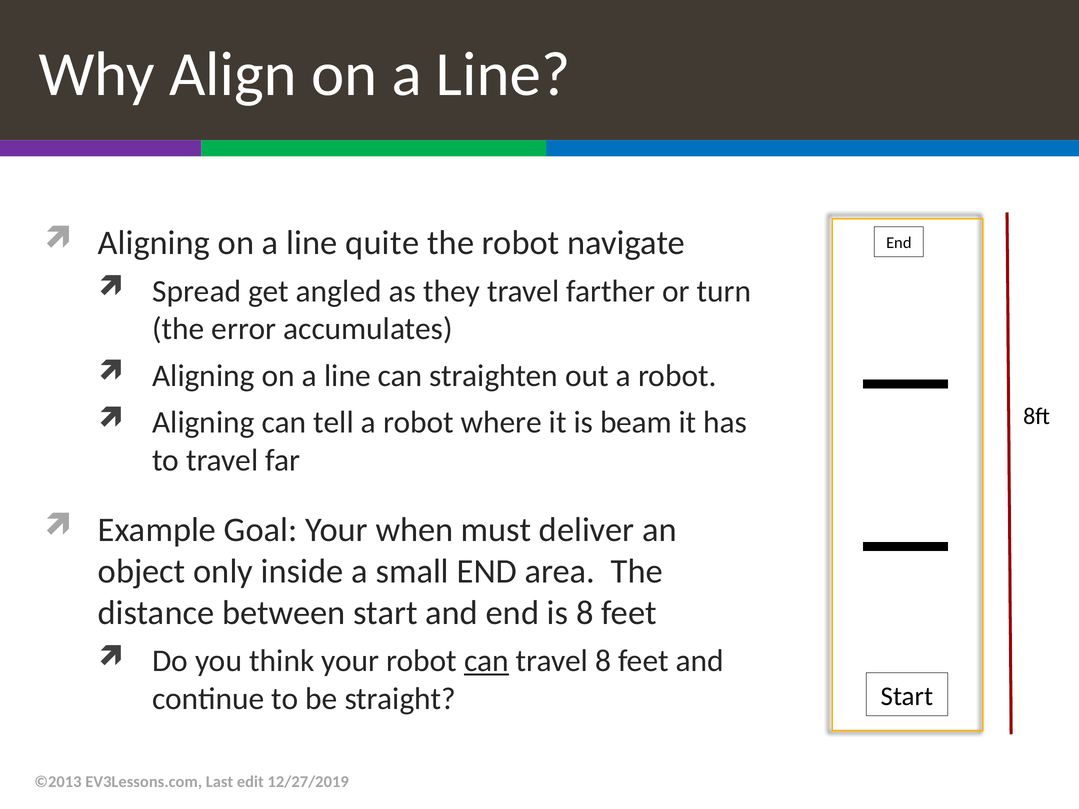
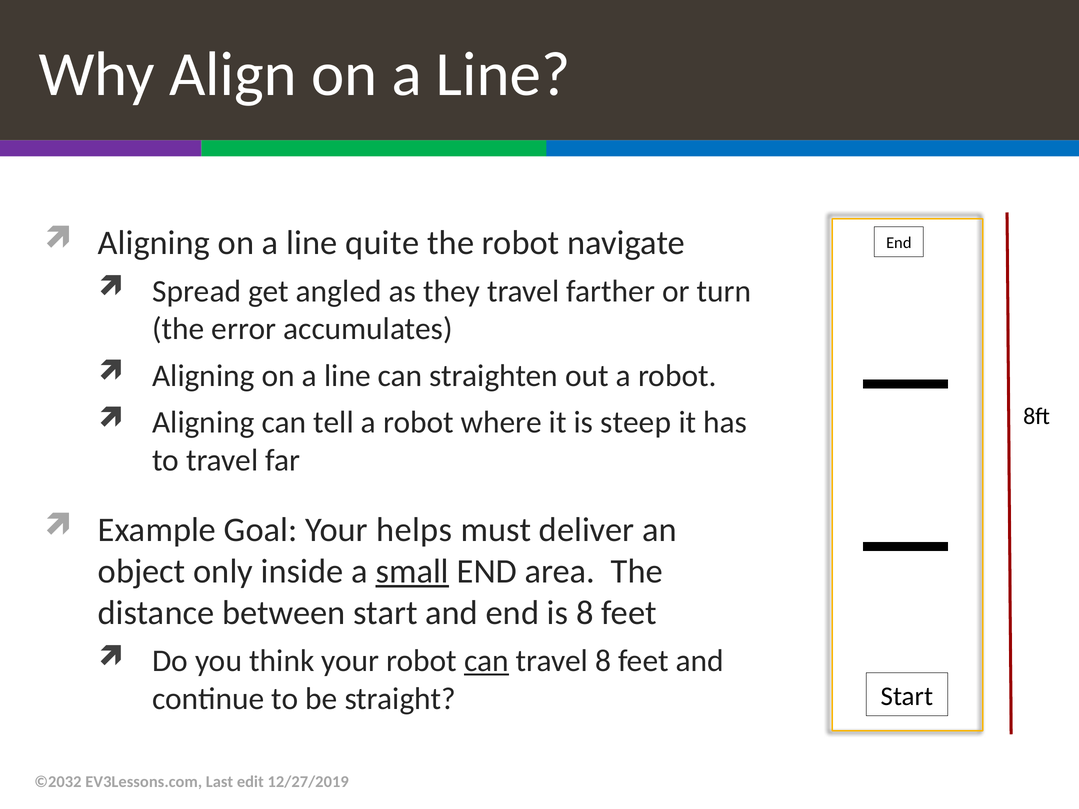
beam: beam -> steep
when: when -> helps
small underline: none -> present
©2013: ©2013 -> ©2032
